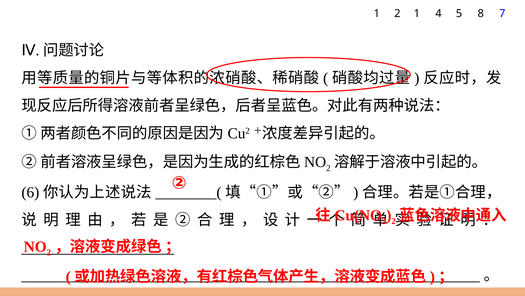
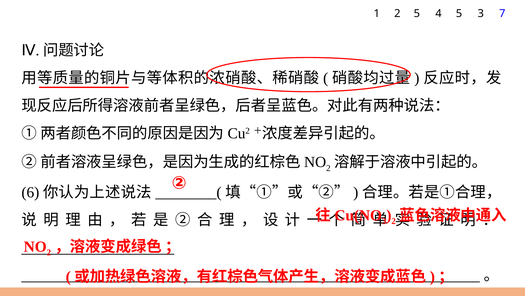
2 1: 1 -> 5
5 8: 8 -> 3
